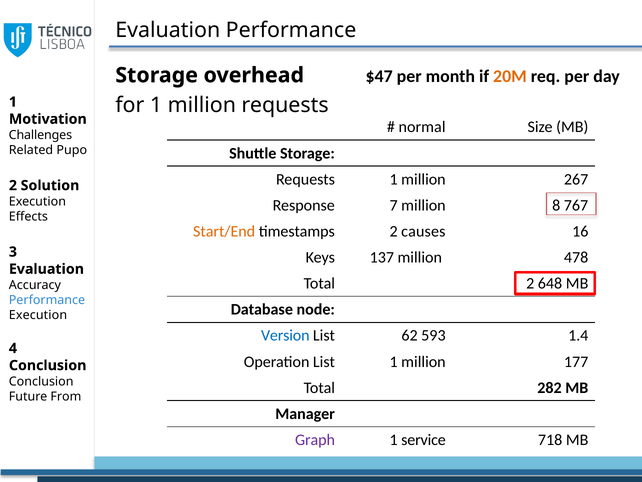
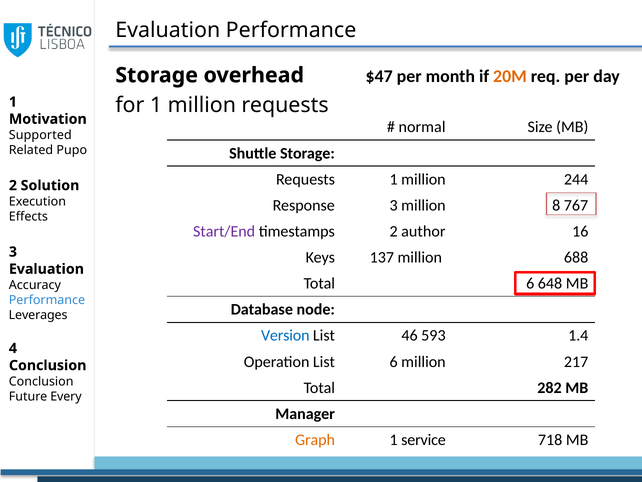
Challenges: Challenges -> Supported
267: 267 -> 244
Response 7: 7 -> 3
Start/End colour: orange -> purple
causes: causes -> author
478: 478 -> 688
Total 2: 2 -> 6
Execution at (38, 315): Execution -> Leverages
62: 62 -> 46
List 1: 1 -> 6
177: 177 -> 217
From: From -> Every
Graph colour: purple -> orange
